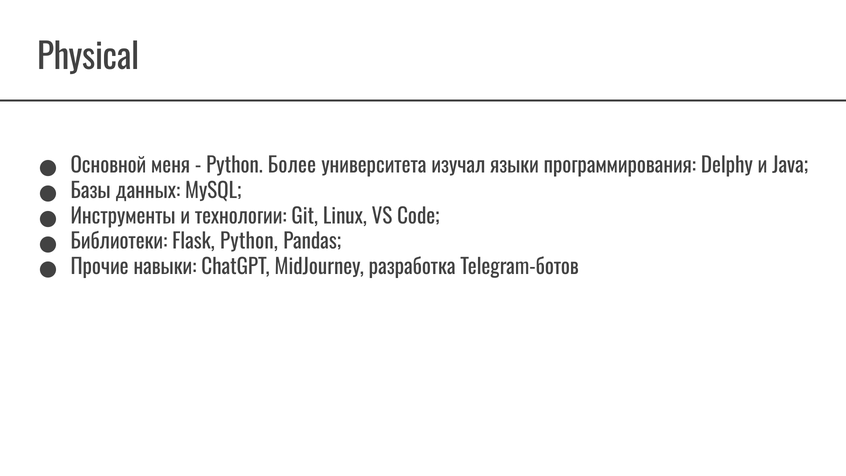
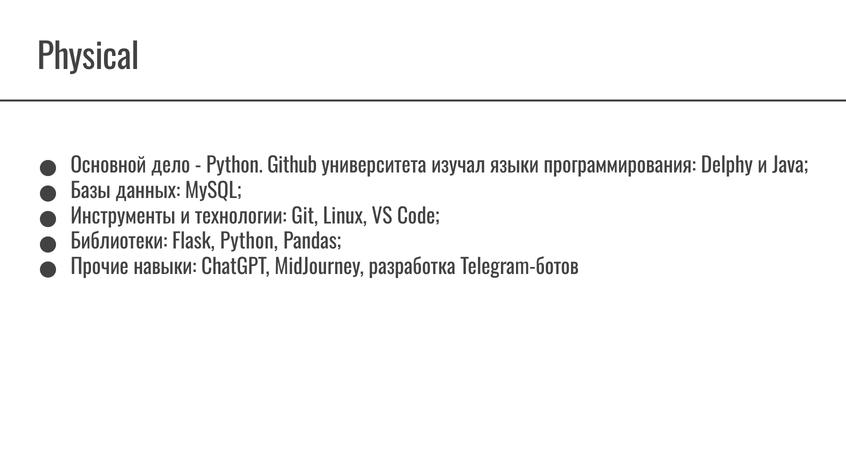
меня: меня -> дело
Более: Более -> Github
